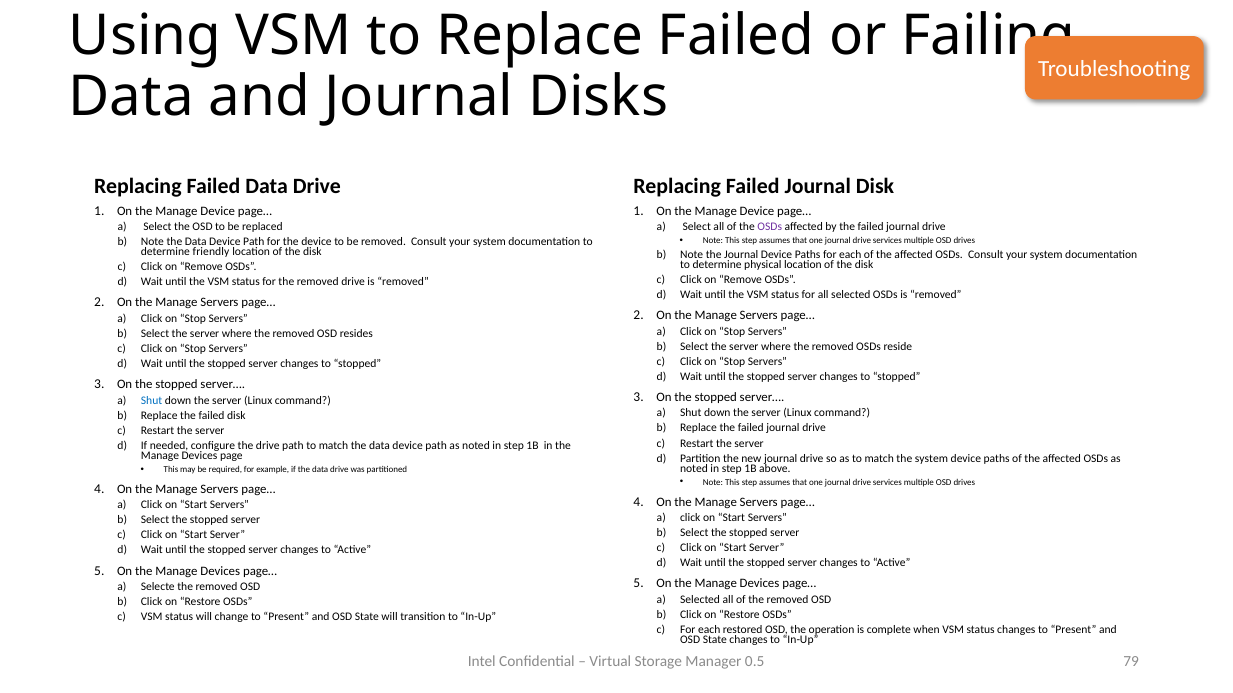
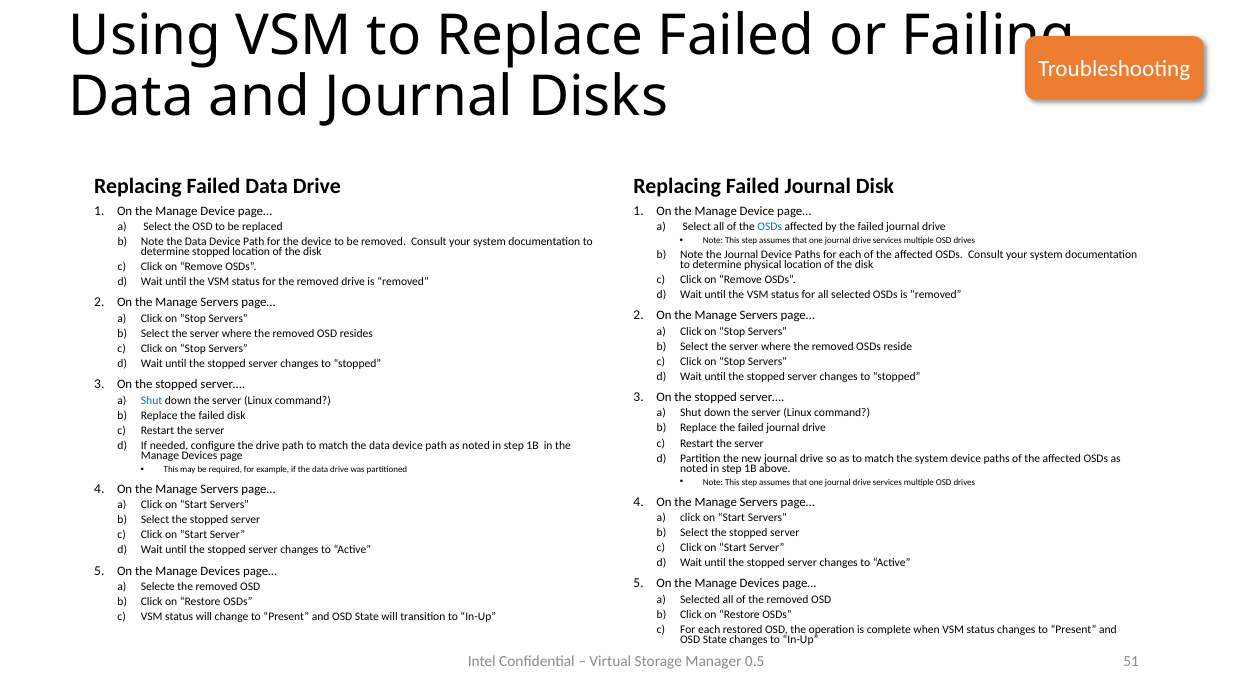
OSDs at (770, 227) colour: purple -> blue
determine friendly: friendly -> stopped
79: 79 -> 51
